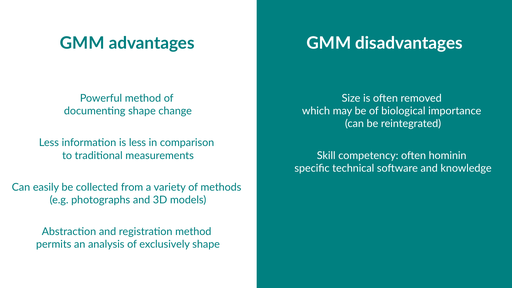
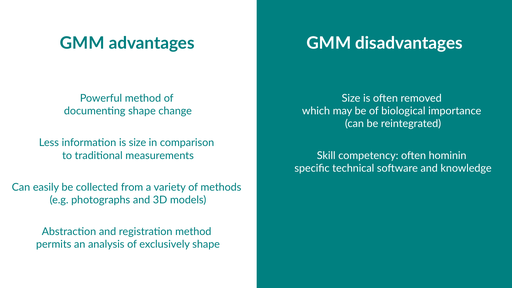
is less: less -> size
